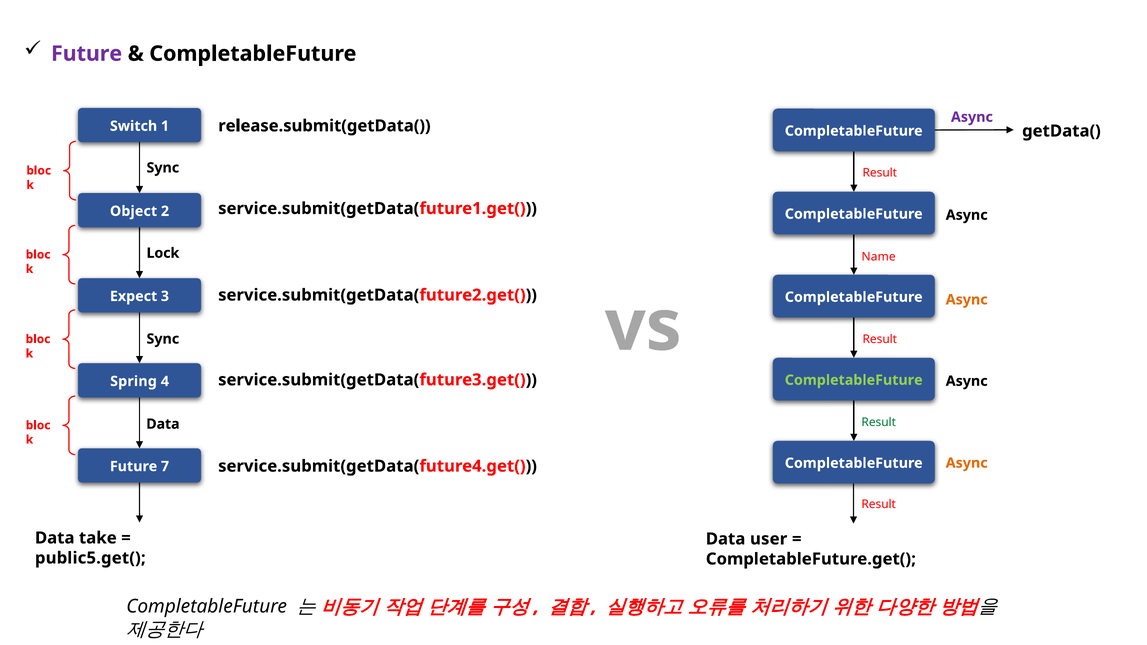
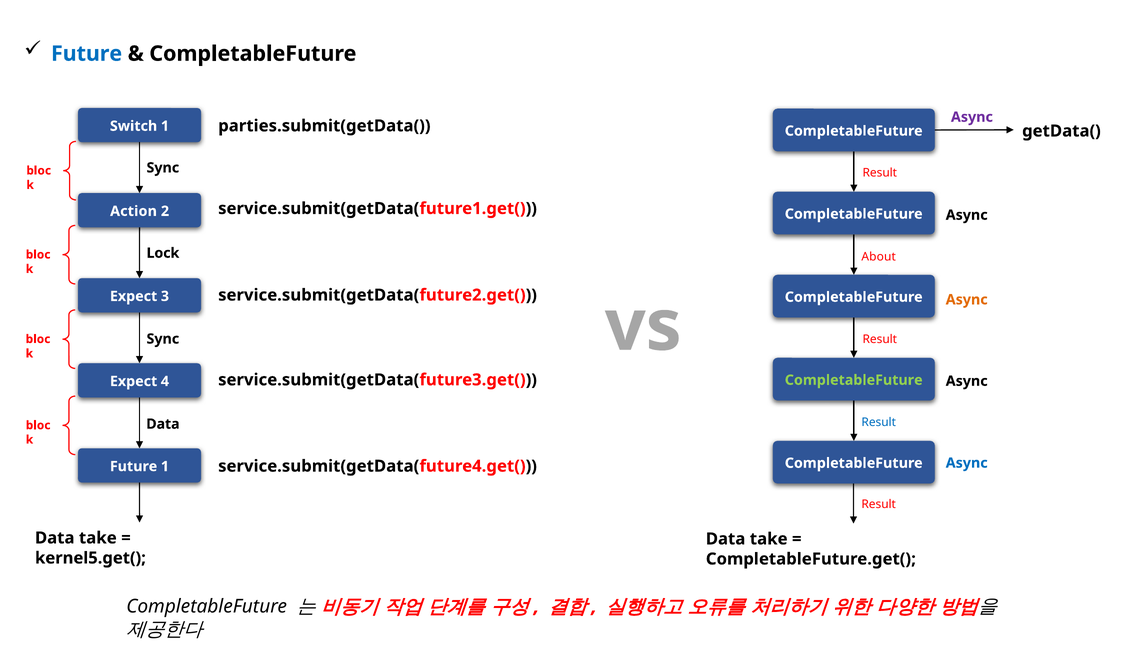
Future at (87, 54) colour: purple -> blue
release.submit(getData(: release.submit(getData( -> parties.submit(getData(
Object: Object -> Action
Name: Name -> About
Spring at (133, 381): Spring -> Expect
Result at (879, 423) colour: green -> blue
Async at (967, 463) colour: orange -> blue
Future 7: 7 -> 1
user at (769, 539): user -> take
public5.get(: public5.get( -> kernel5.get(
